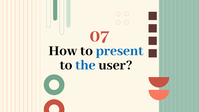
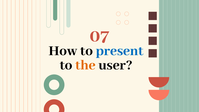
the colour: blue -> orange
